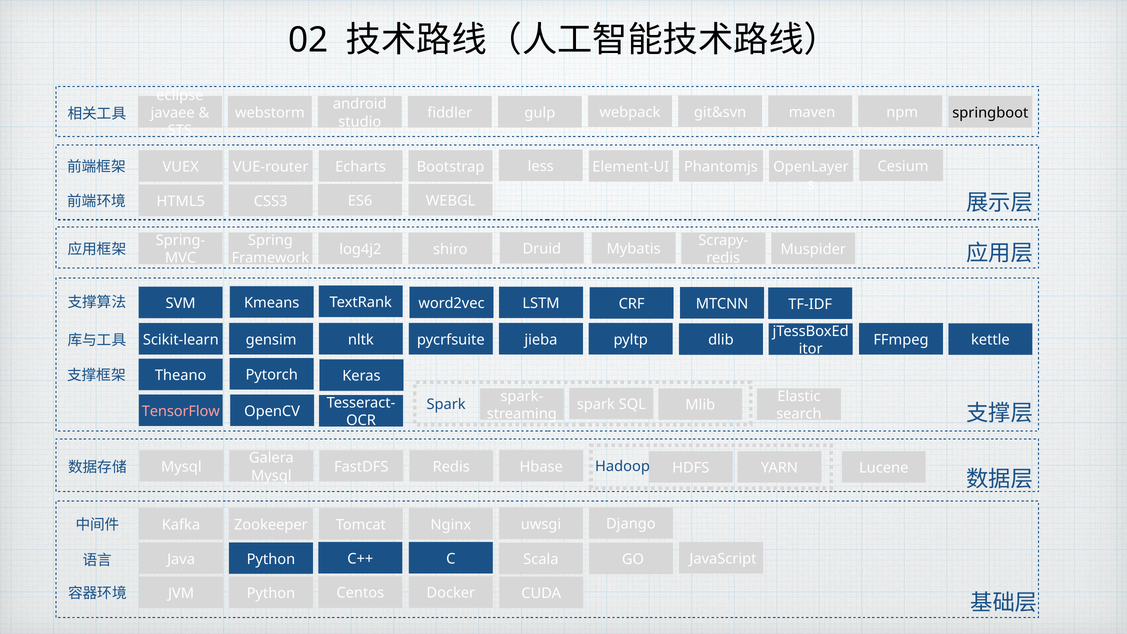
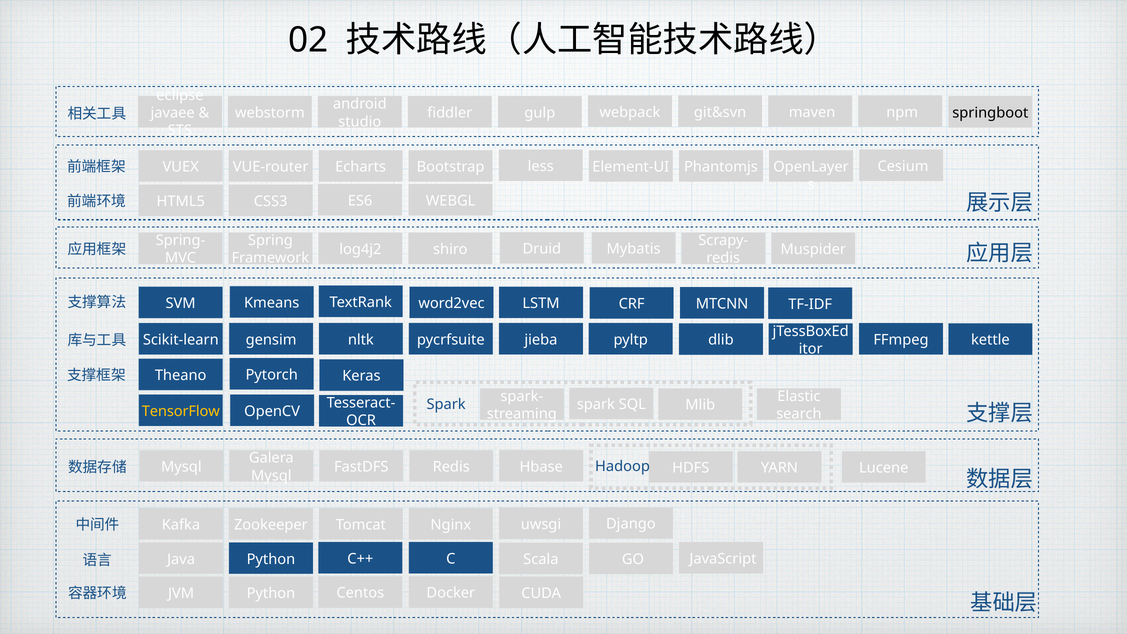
TensorFlow colour: pink -> yellow
